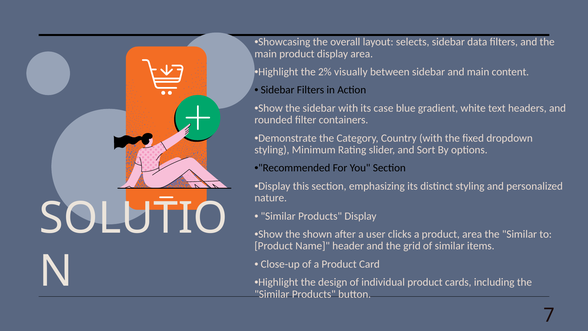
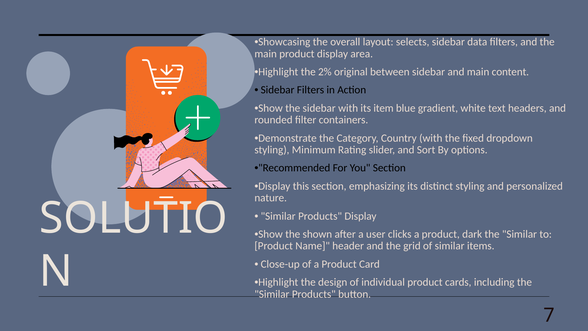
visually: visually -> original
case: case -> item
product area: area -> dark
